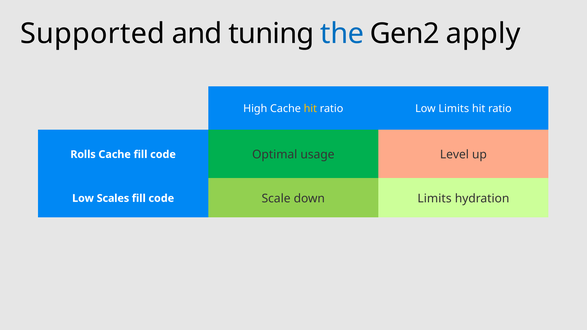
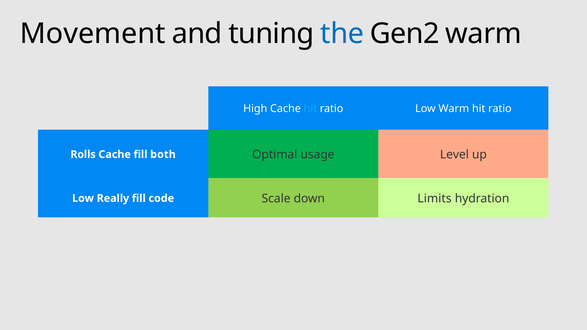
Supported: Supported -> Movement
Gen2 apply: apply -> warm
hit at (310, 109) colour: yellow -> light blue
Low Limits: Limits -> Warm
Cache fill code: code -> both
Scales: Scales -> Really
